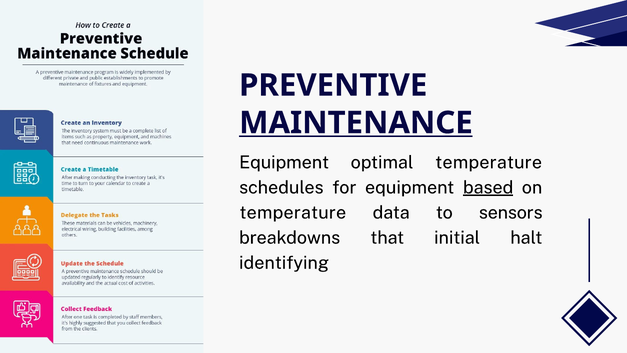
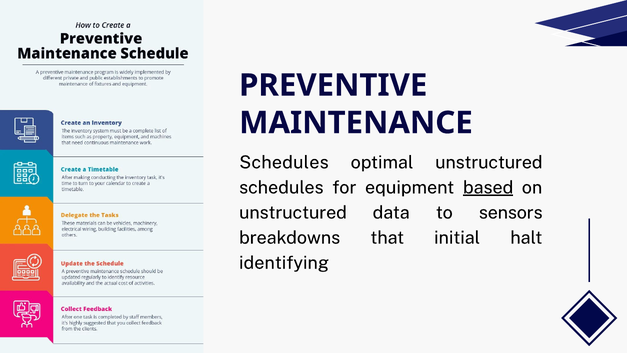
MAINTENANCE underline: present -> none
Equipment at (284, 162): Equipment -> Schedules
optimal temperature: temperature -> unstructured
temperature at (293, 212): temperature -> unstructured
